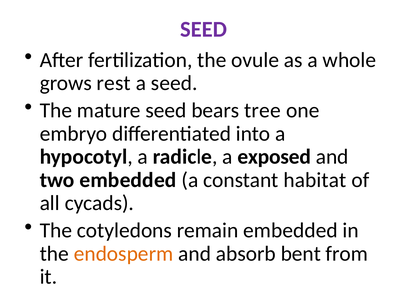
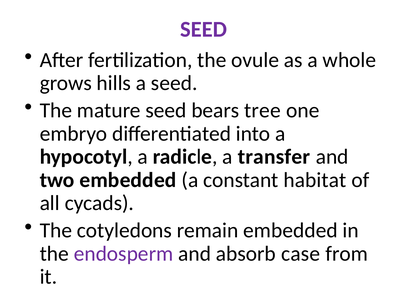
rest: rest -> hills
exposed: exposed -> transfer
endosperm colour: orange -> purple
bent: bent -> case
